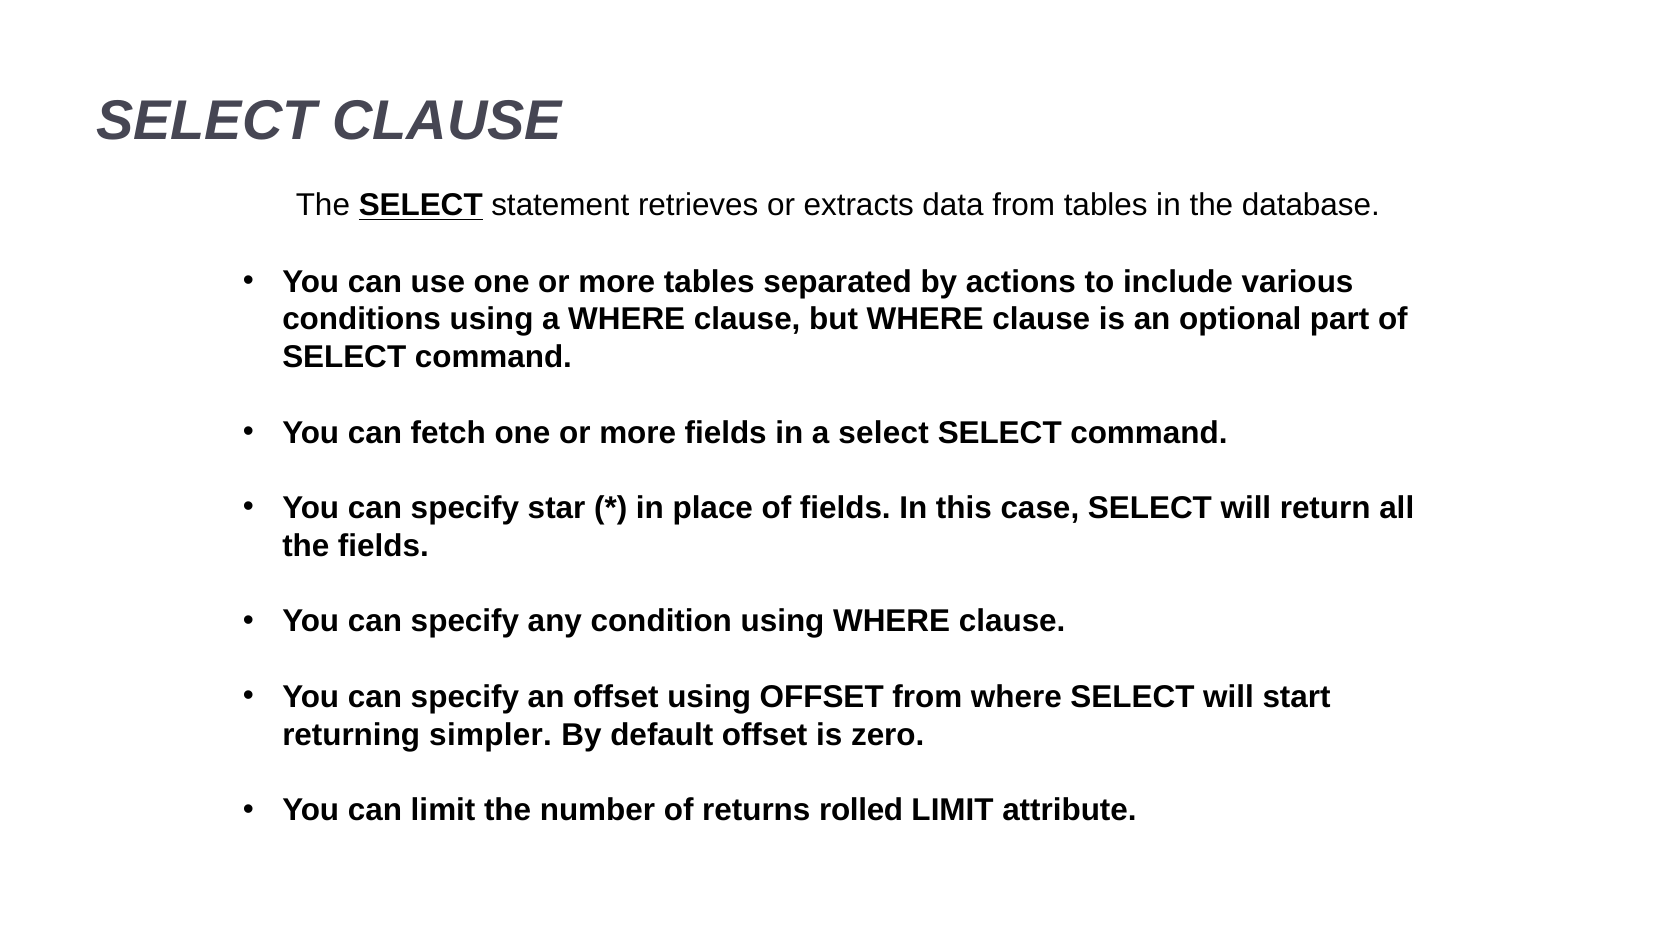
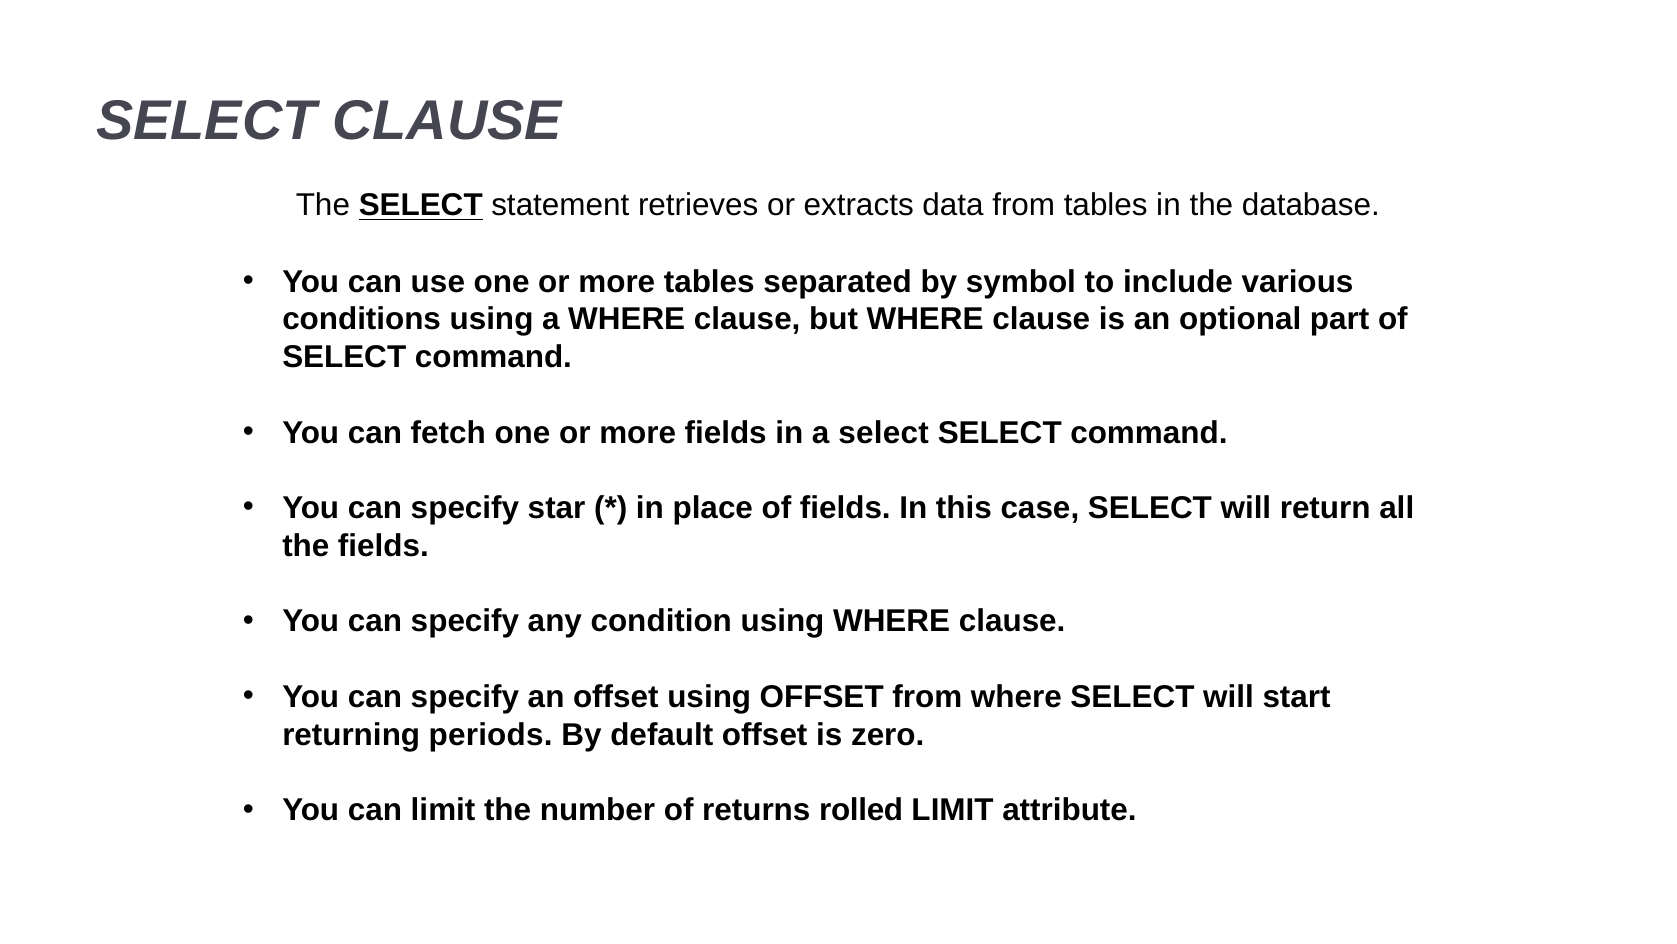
actions: actions -> symbol
simpler: simpler -> periods
